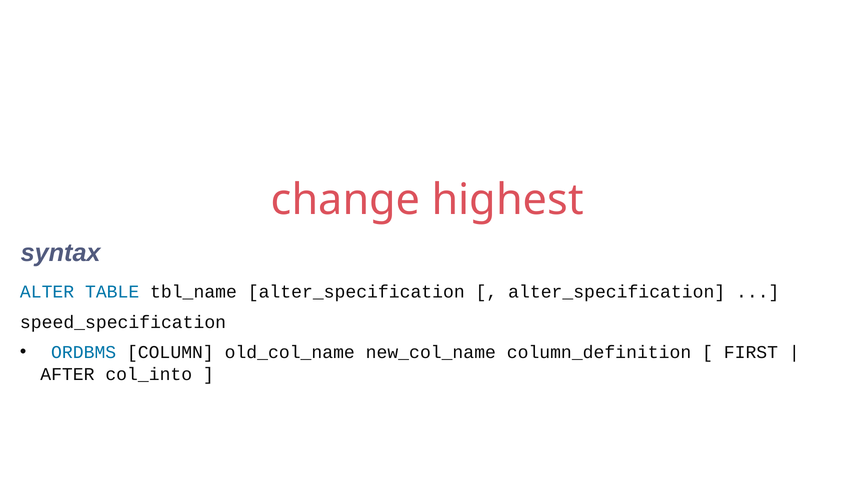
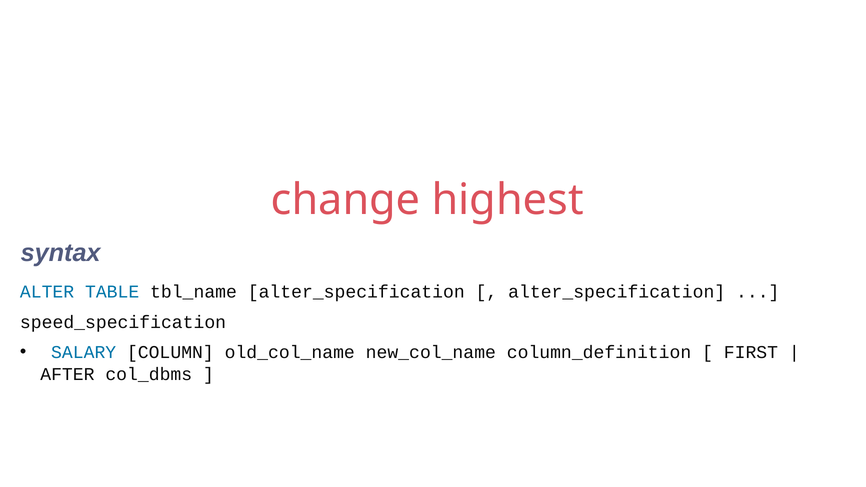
ORDBMS: ORDBMS -> SALARY
col_into: col_into -> col_dbms
